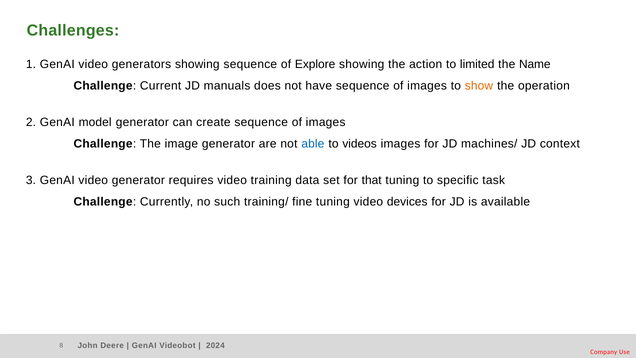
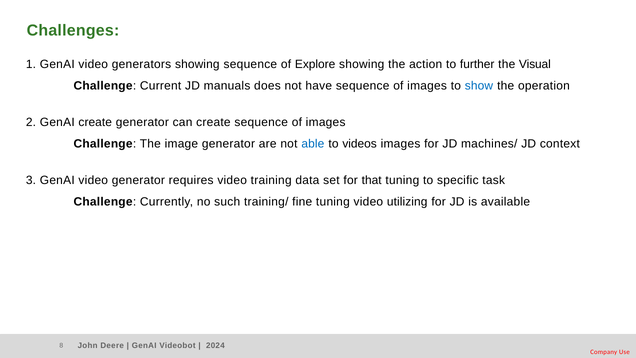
limited: limited -> further
Name: Name -> Visual
show colour: orange -> blue
GenAI model: model -> create
devices: devices -> utilizing
